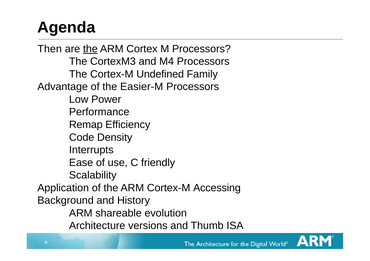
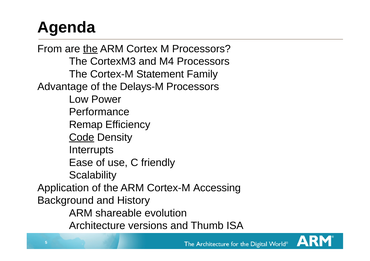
Then: Then -> From
Undefined: Undefined -> Statement
Easier-M: Easier-M -> Delays-M
Code underline: none -> present
